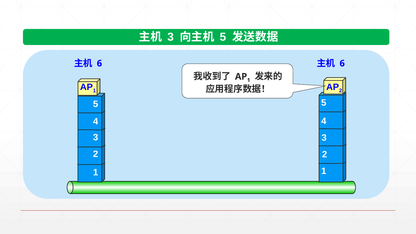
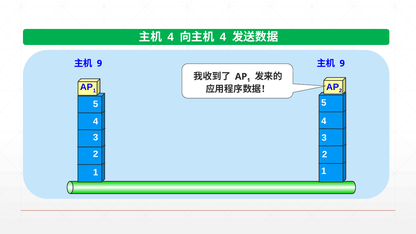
3 at (171, 37): 3 -> 4
5 at (223, 37): 5 -> 4
6 at (99, 63): 6 -> 9
6 at (342, 63): 6 -> 9
